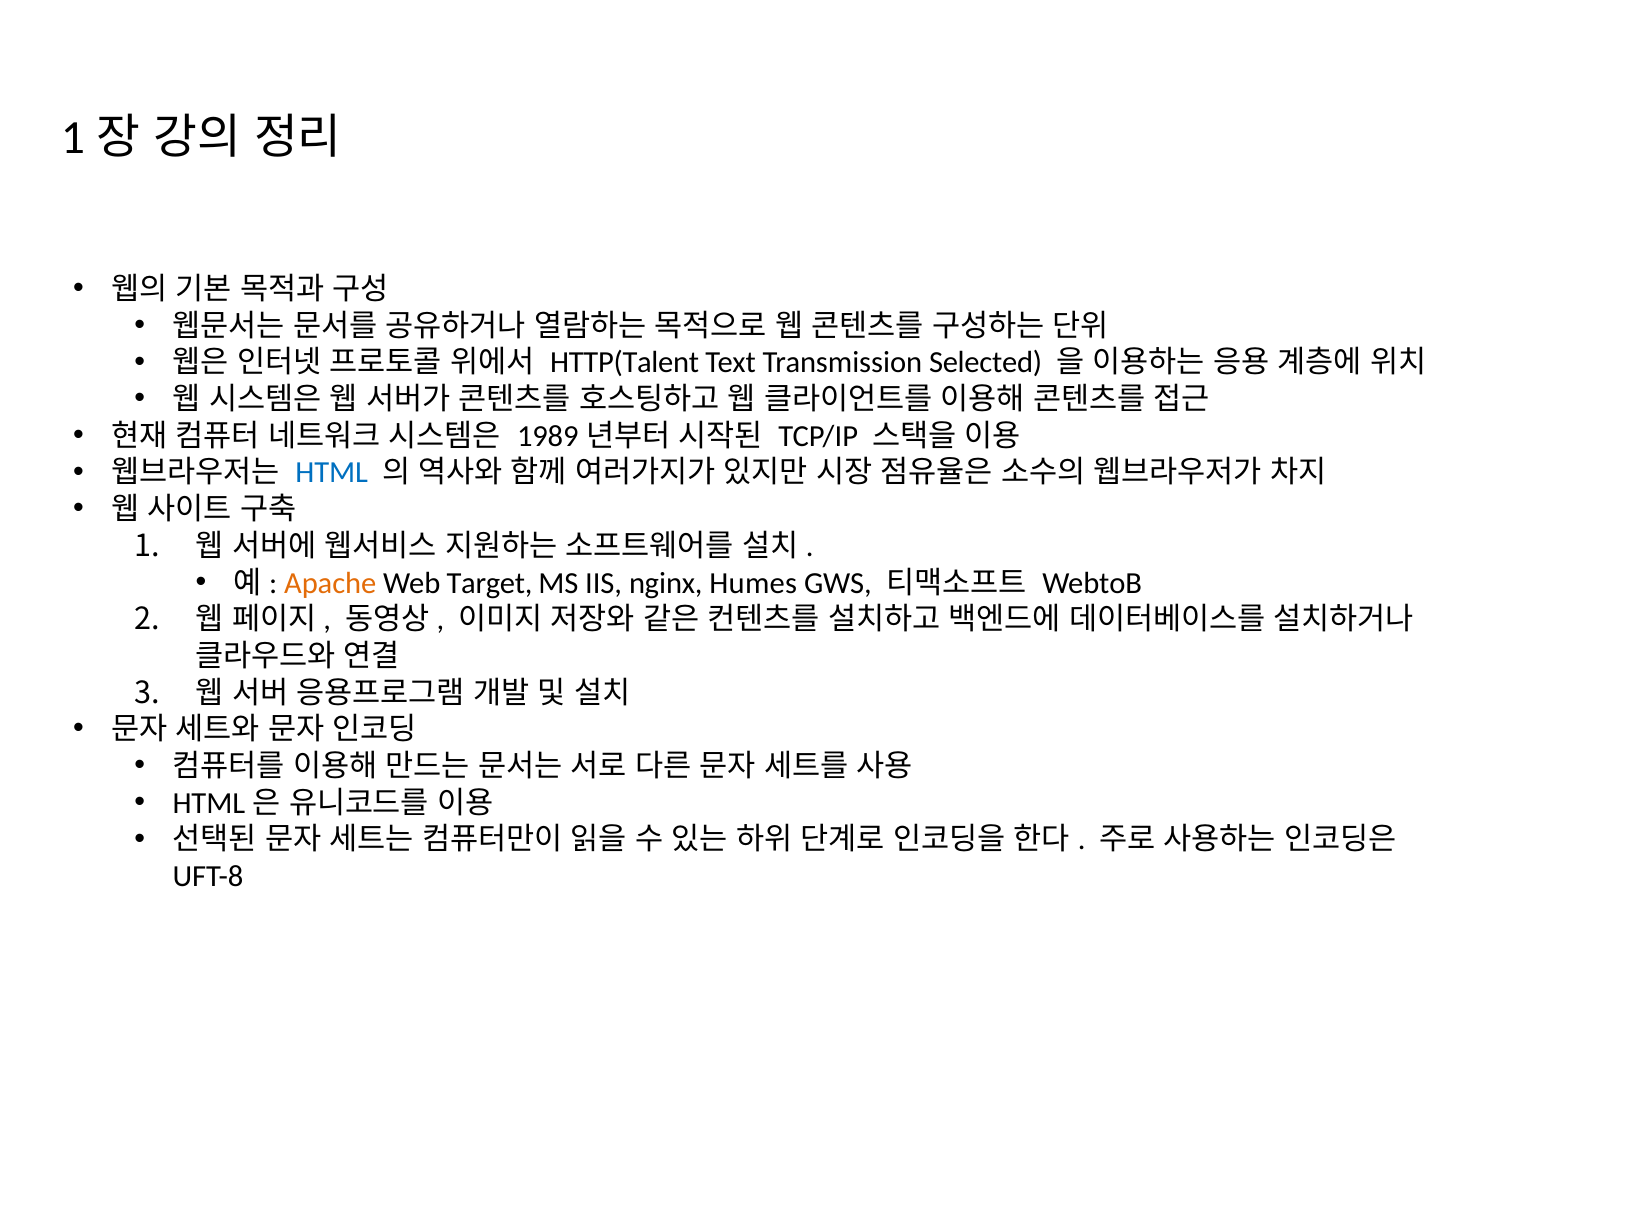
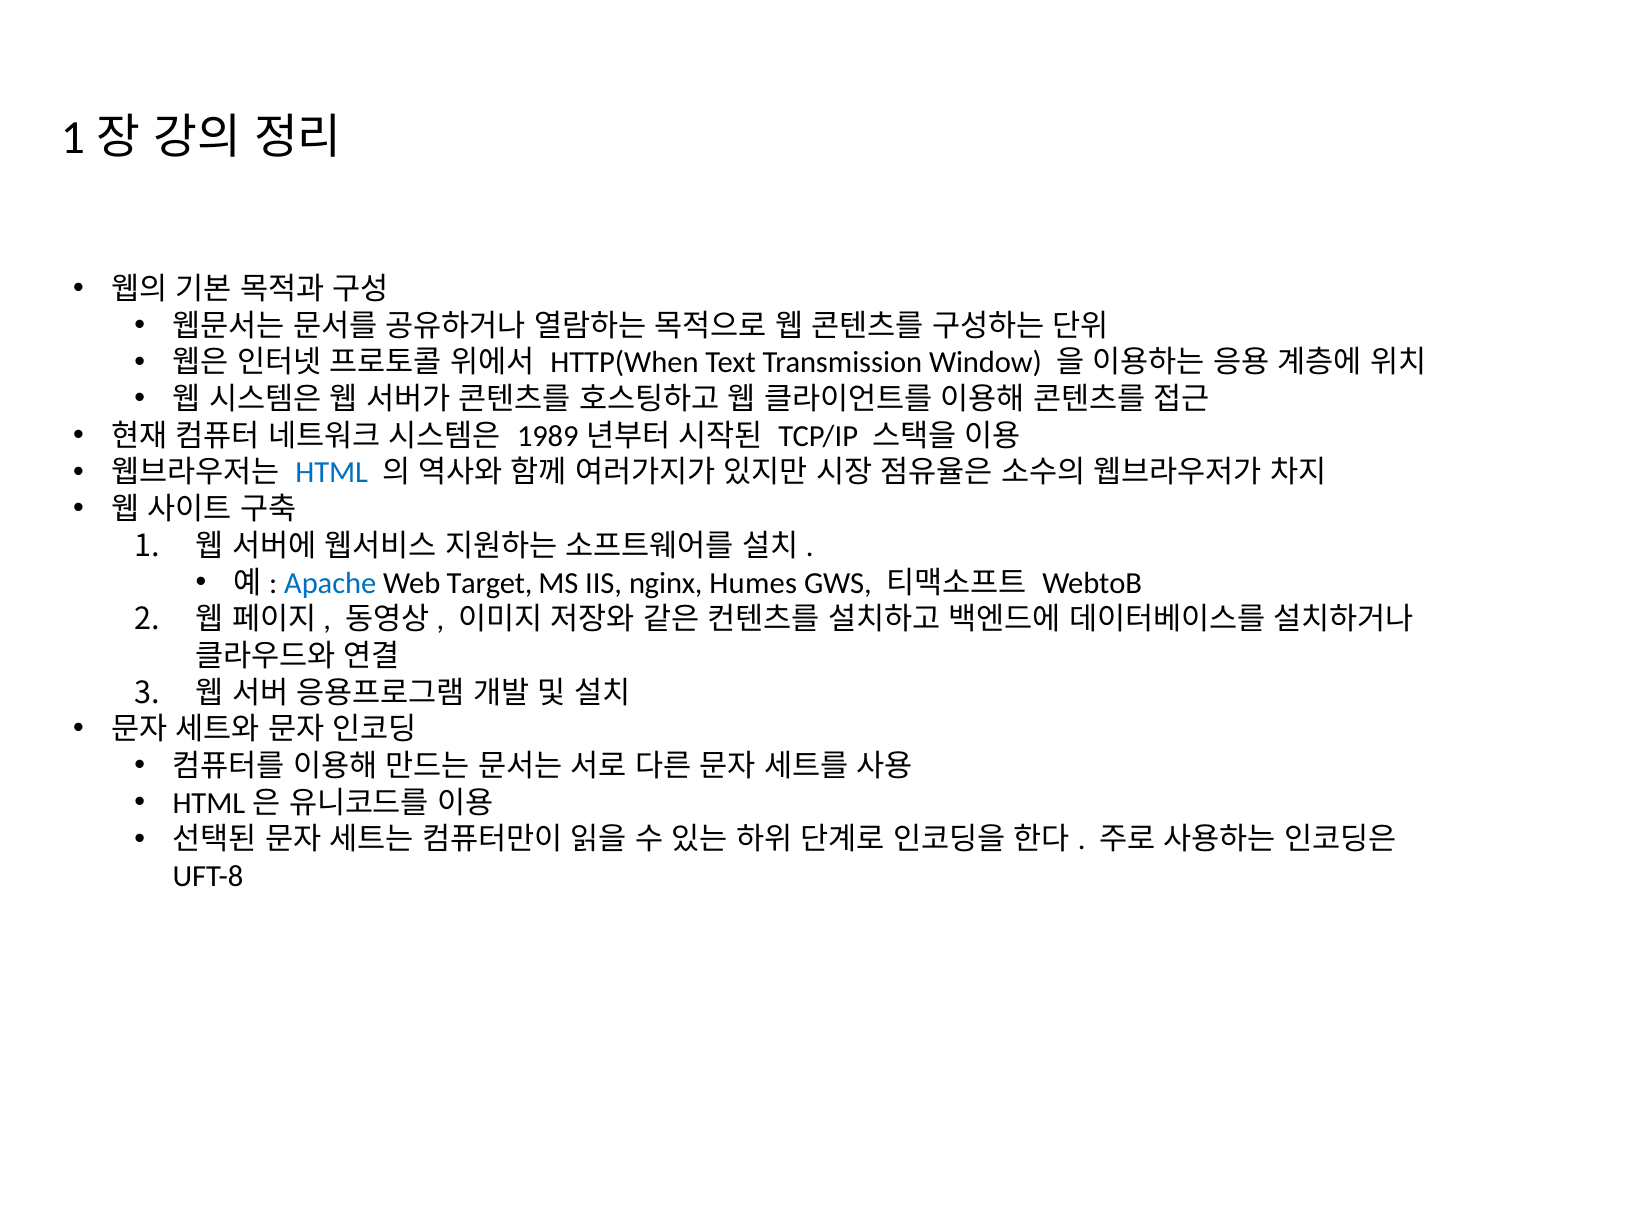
HTTP(Talent: HTTP(Talent -> HTTP(When
Selected: Selected -> Window
Apache colour: orange -> blue
